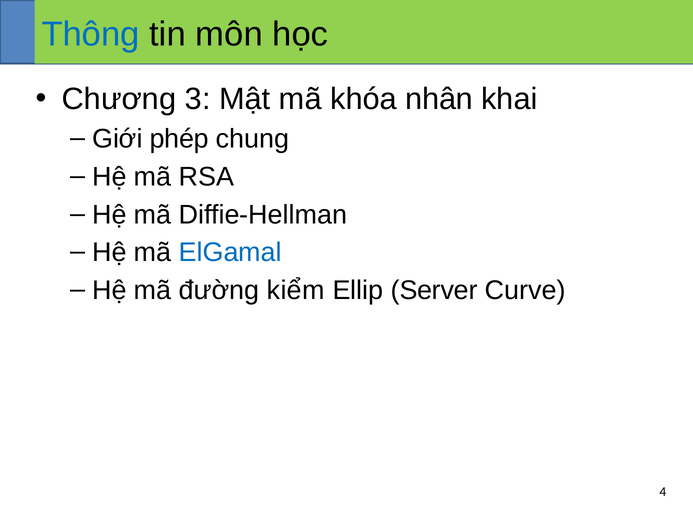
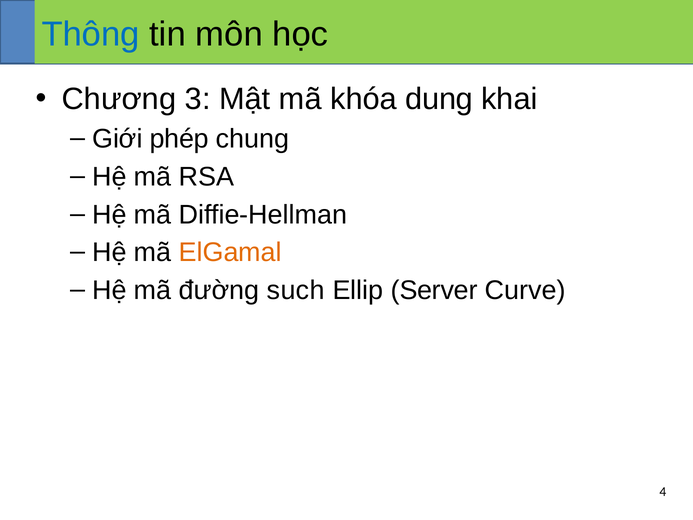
nhân: nhân -> dung
ElGamal colour: blue -> orange
kiểm: kiểm -> such
